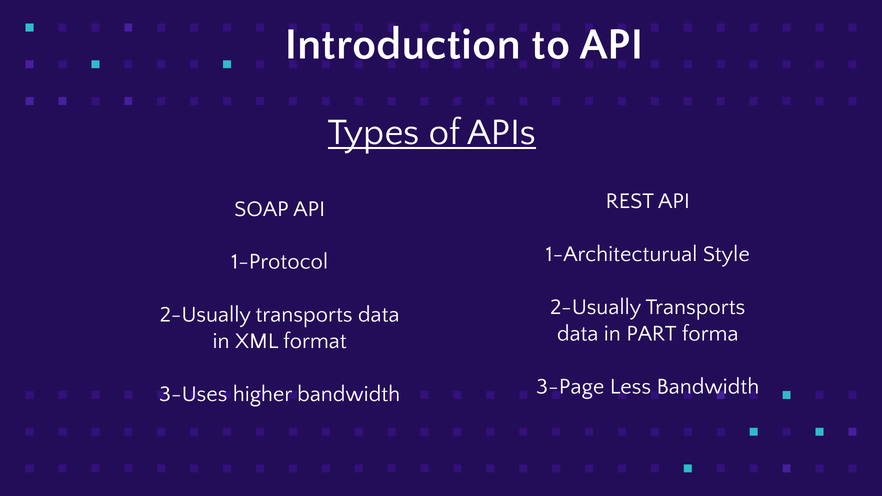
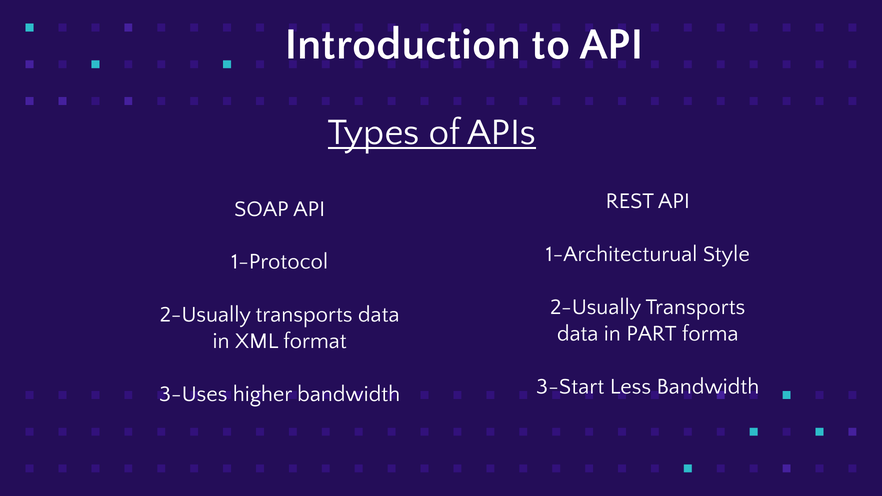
3-Page: 3-Page -> 3-Start
